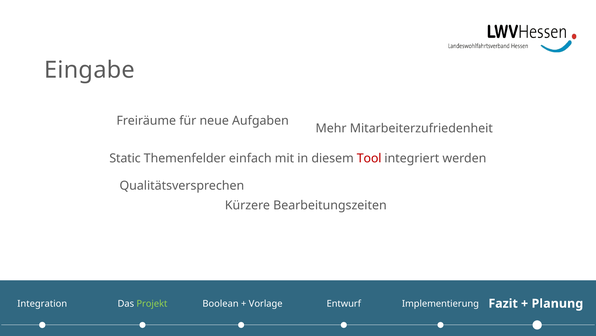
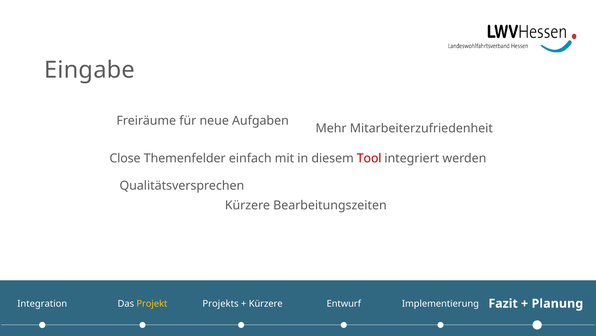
Static: Static -> Close
Projekt colour: light green -> yellow
Boolean: Boolean -> Projekts
Vorlage at (266, 303): Vorlage -> Kürzere
